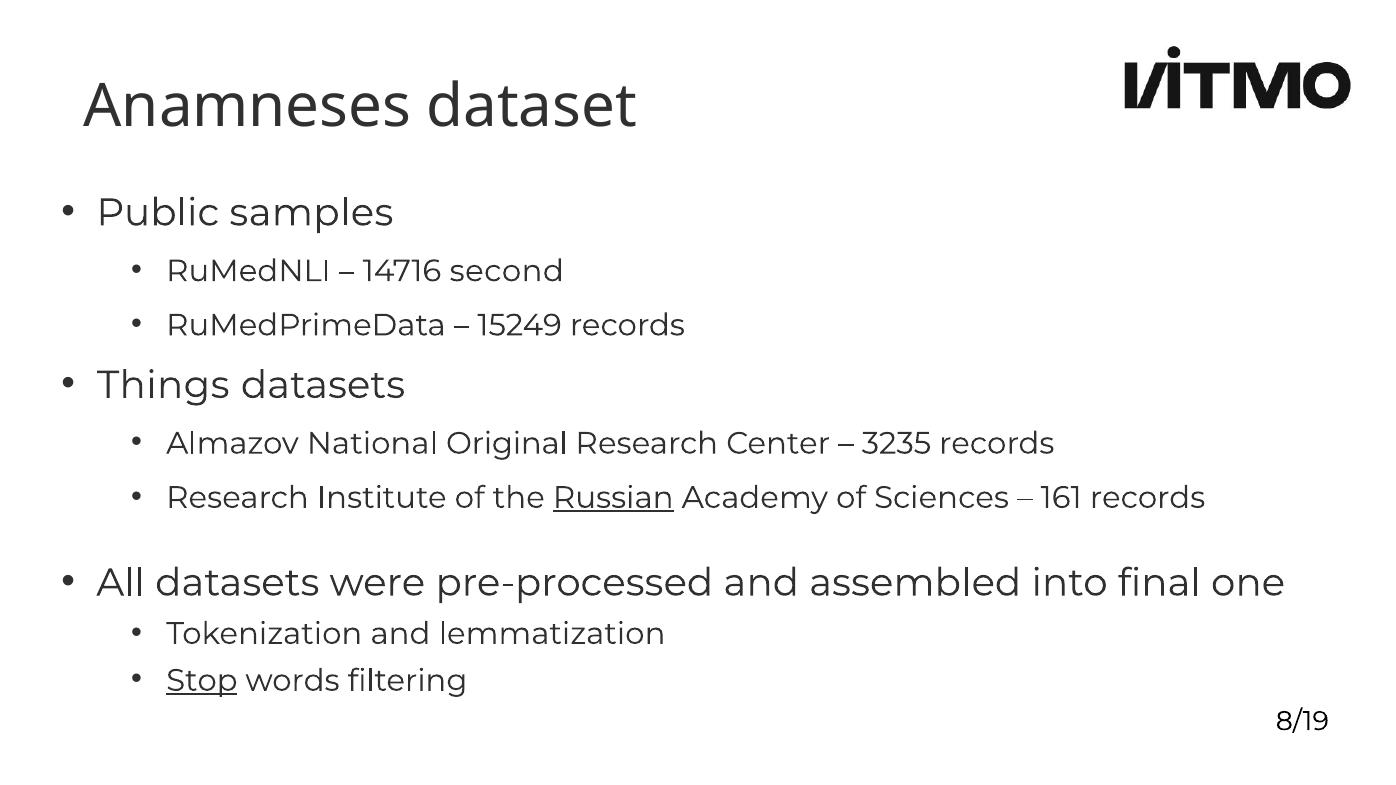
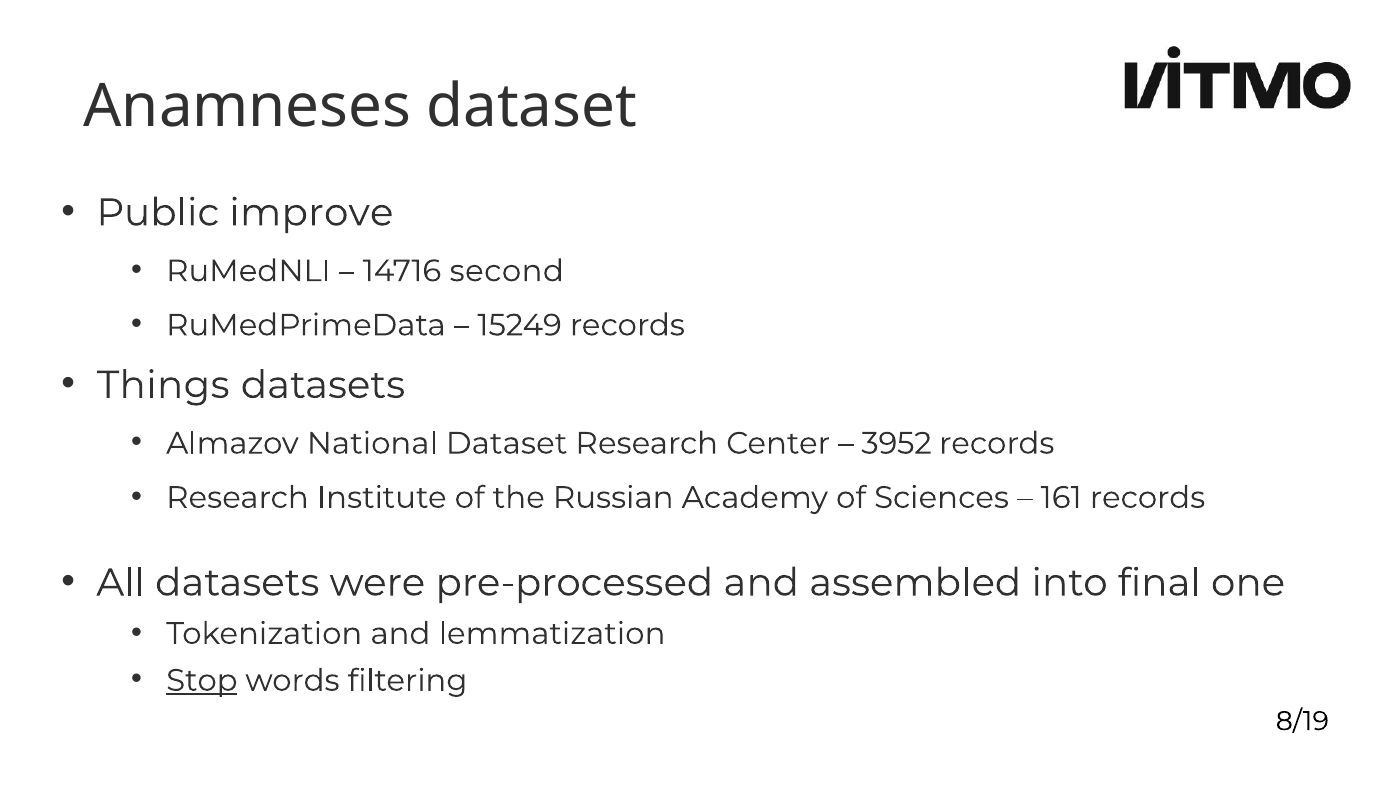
samples: samples -> improve
National Original: Original -> Dataset
3235: 3235 -> 3952
Russian underline: present -> none
